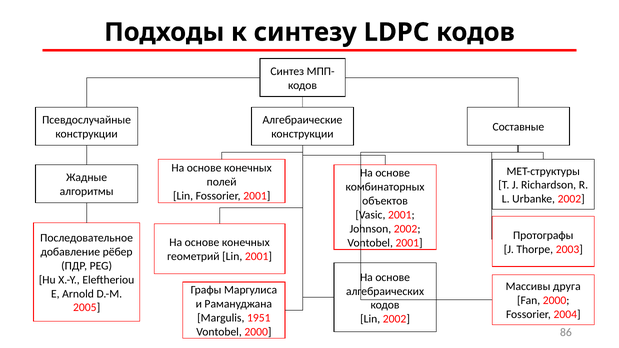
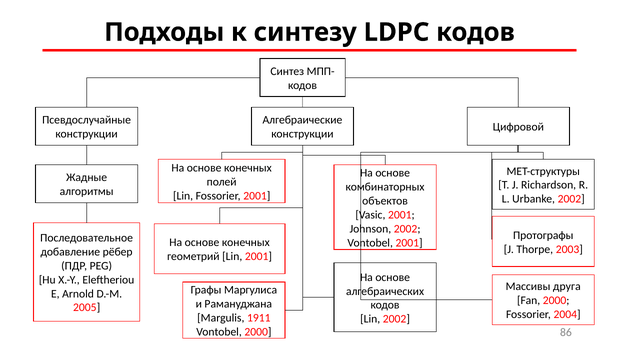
Составные: Составные -> Цифровой
1951: 1951 -> 1911
